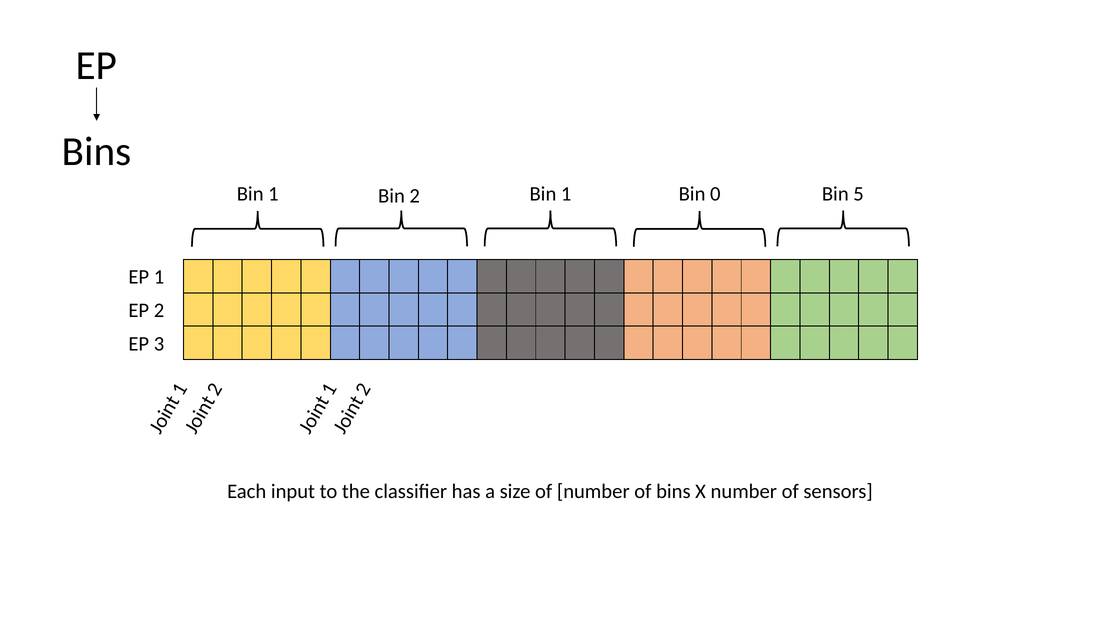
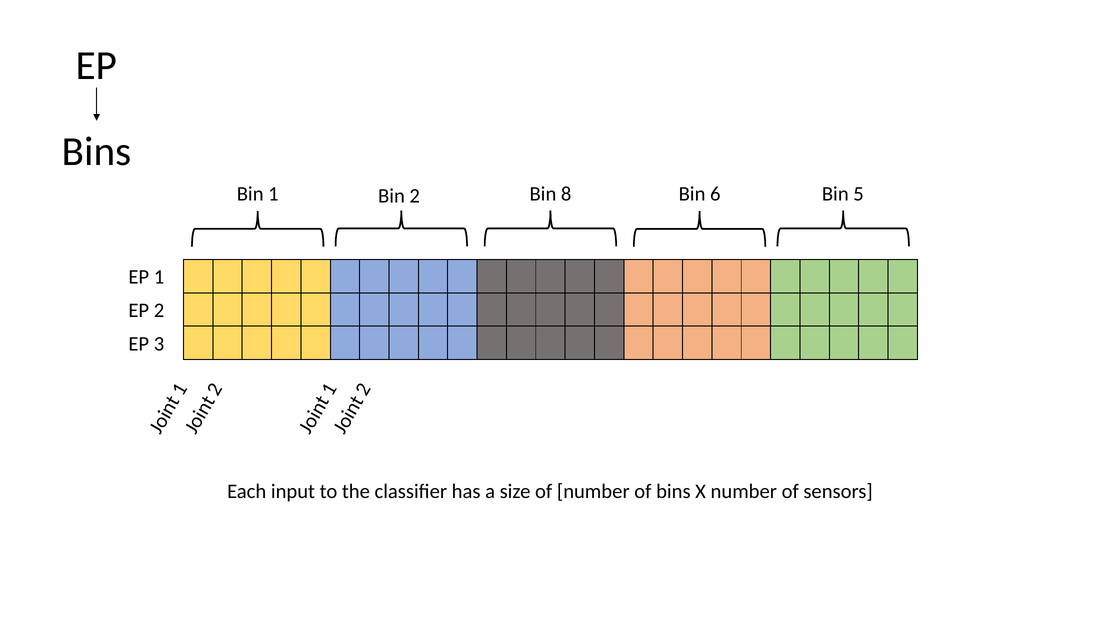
2 Bin 1: 1 -> 8
0: 0 -> 6
